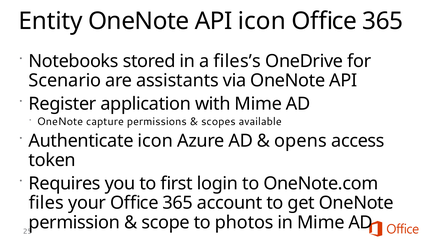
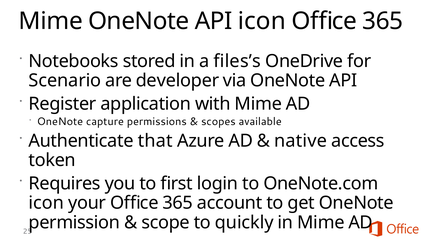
Entity at (51, 21): Entity -> Mime
assistants: assistants -> developer
Authenticate icon: icon -> that
opens: opens -> native
files at (46, 203): files -> icon
photos: photos -> quickly
